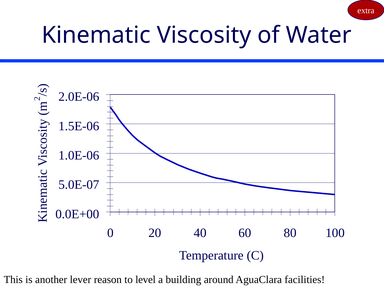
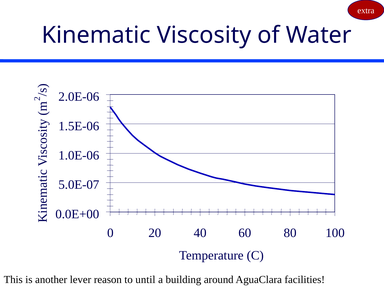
level: level -> until
